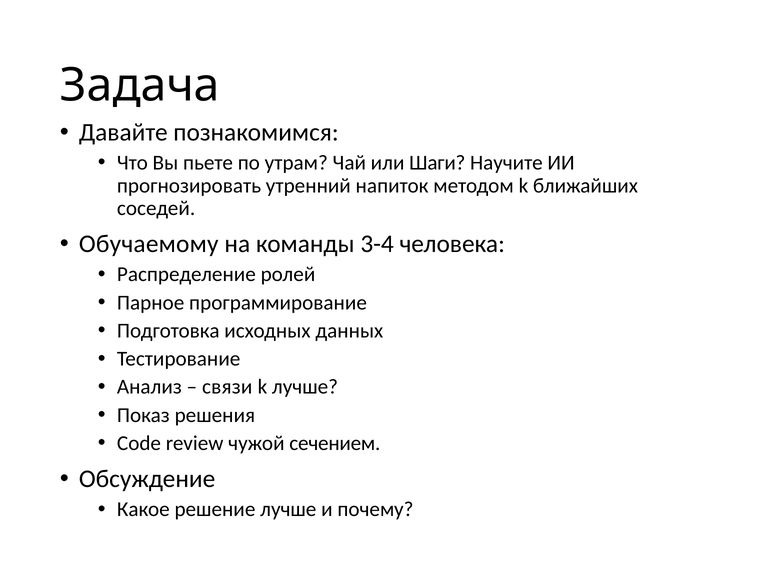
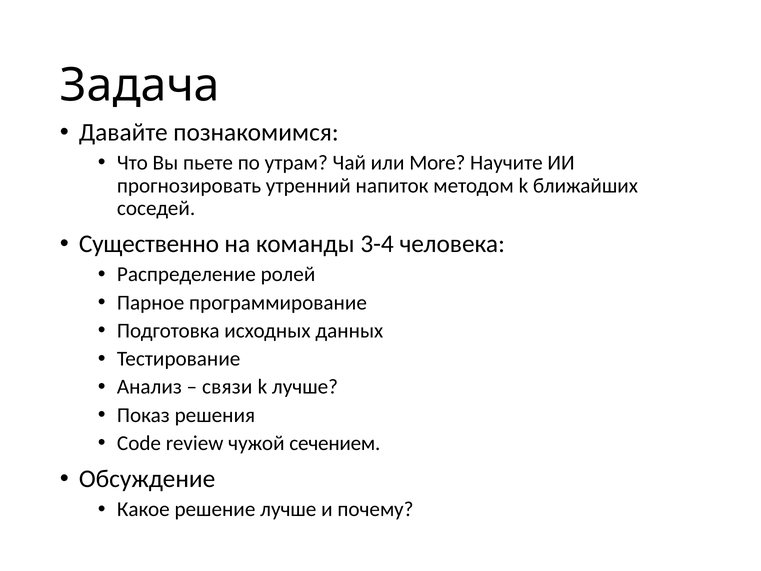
Шаги: Шаги -> More
Обучаемому: Обучаемому -> Существенно
